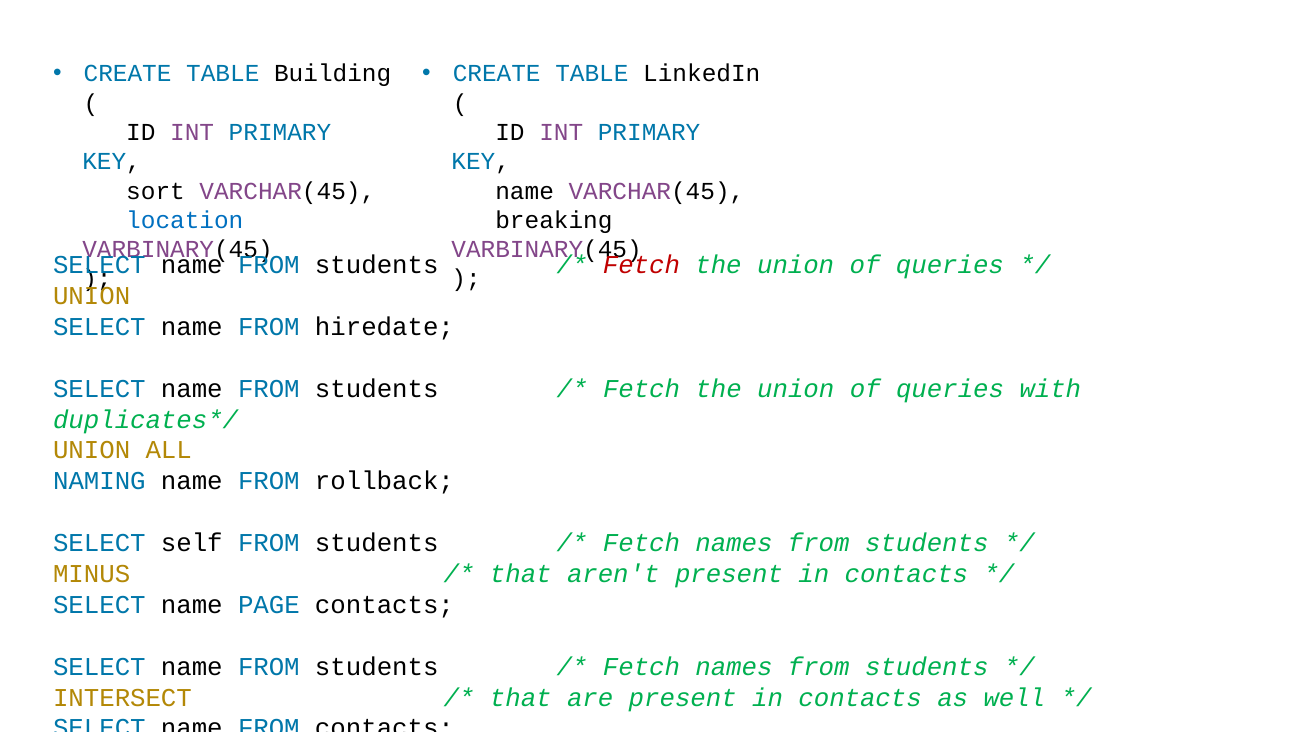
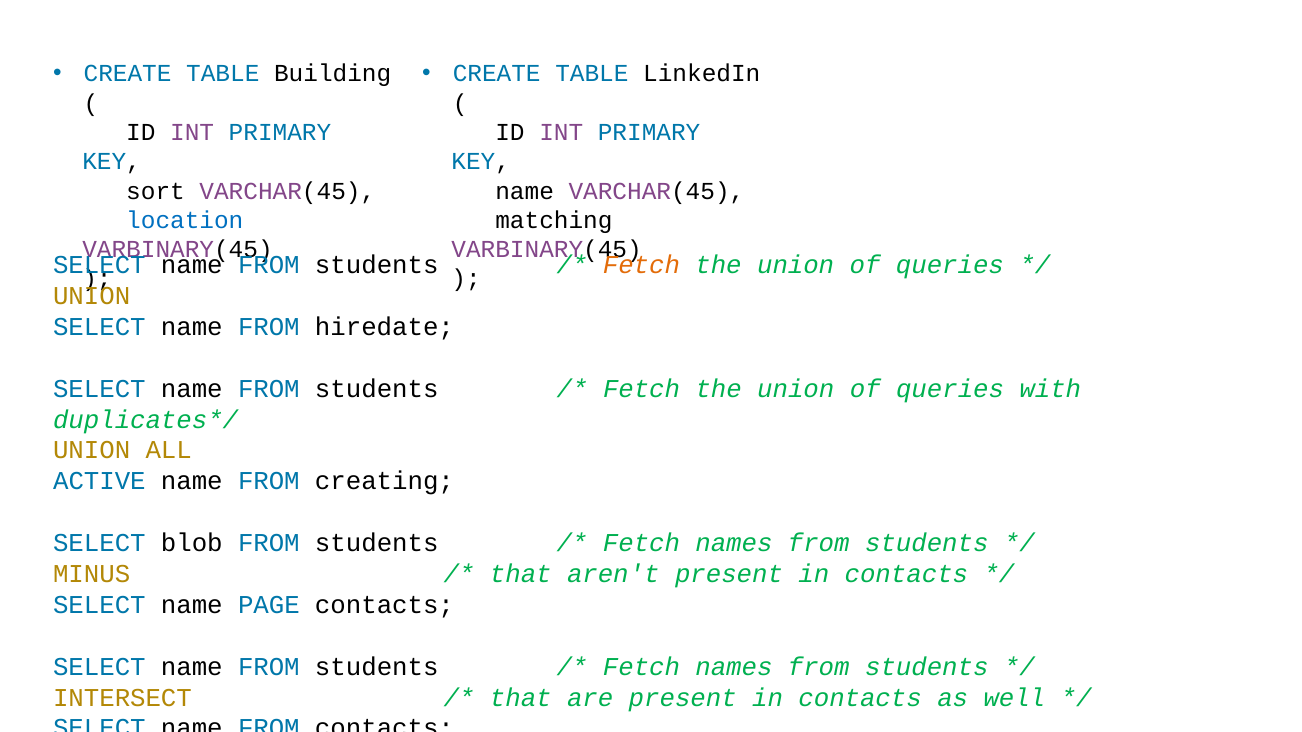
breaking: breaking -> matching
Fetch at (641, 265) colour: red -> orange
NAMING: NAMING -> ACTIVE
rollback: rollback -> creating
self: self -> blob
